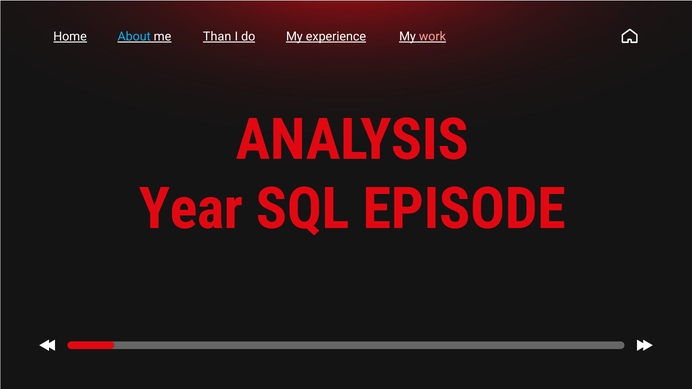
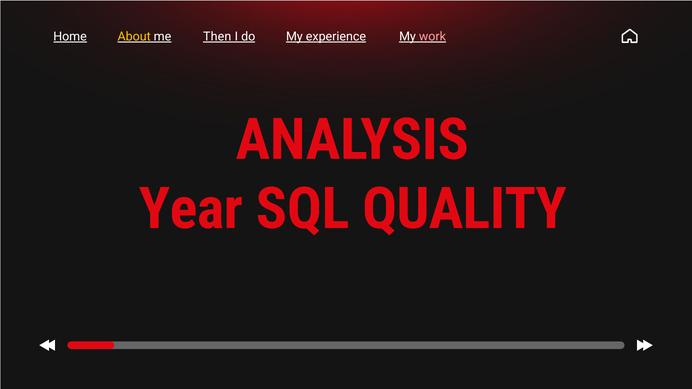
About colour: light blue -> yellow
Than: Than -> Then
EPISODE: EPISODE -> QUALITY
